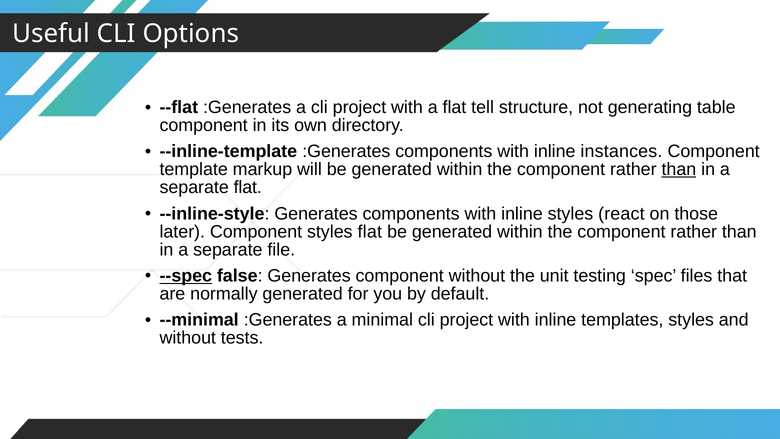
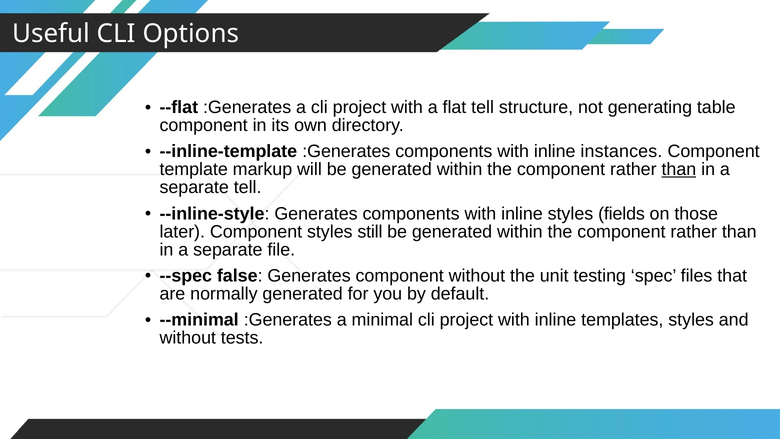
separate flat: flat -> tell
react: react -> fields
styles flat: flat -> still
--spec underline: present -> none
